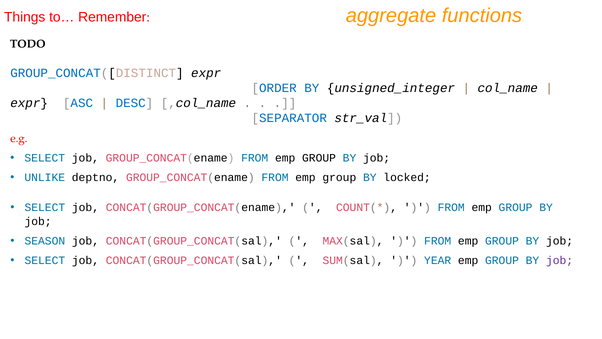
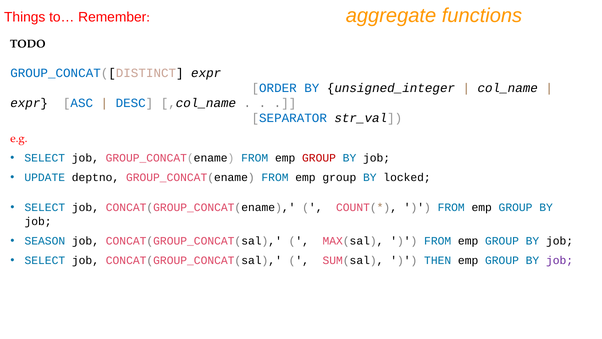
GROUP at (319, 158) colour: black -> red
UNLIKE: UNLIKE -> UPDATE
YEAR: YEAR -> THEN
